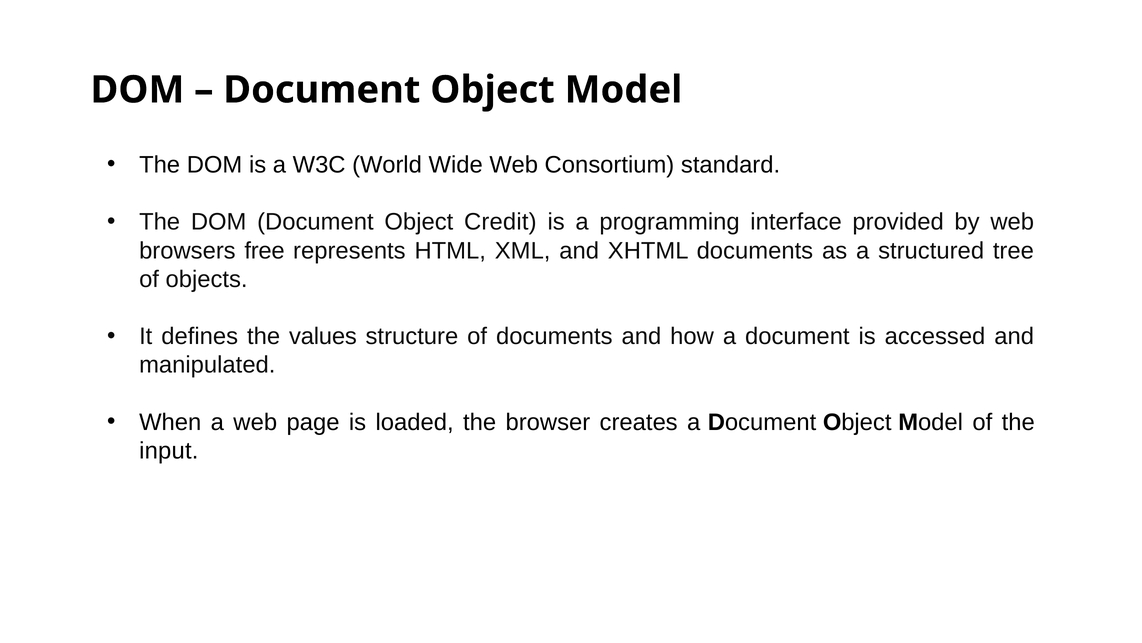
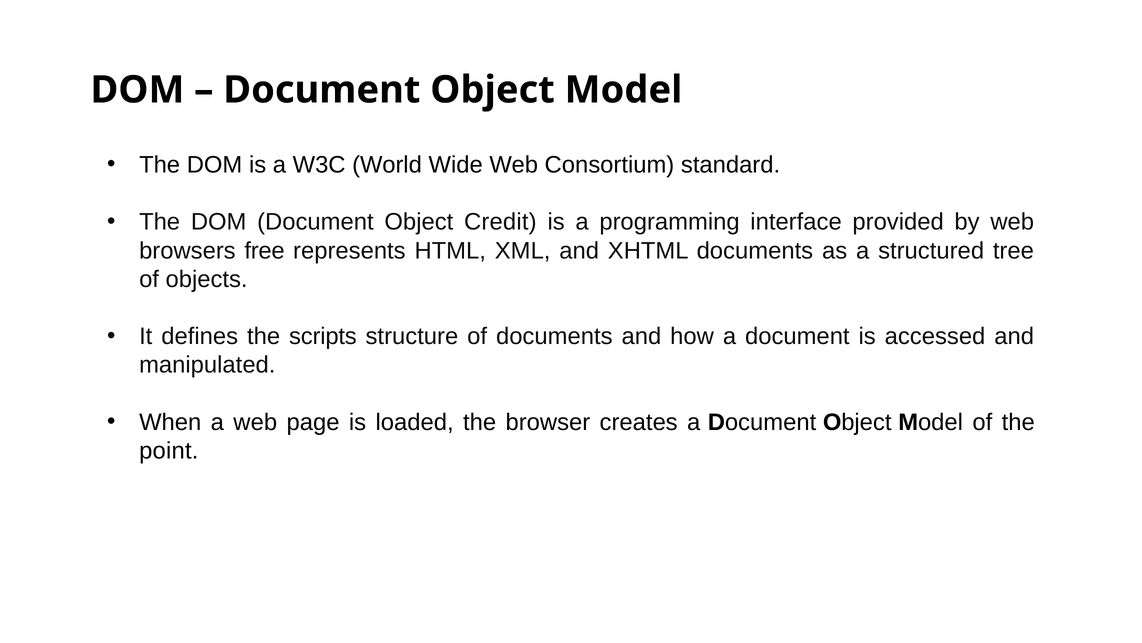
values: values -> scripts
input: input -> point
